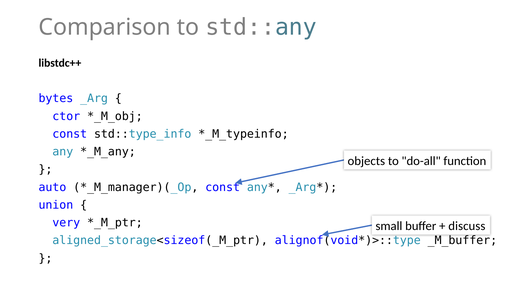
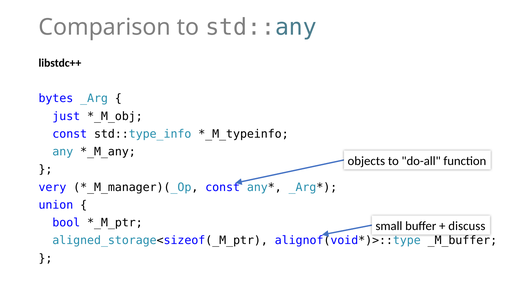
ctor: ctor -> just
auto: auto -> very
very: very -> bool
